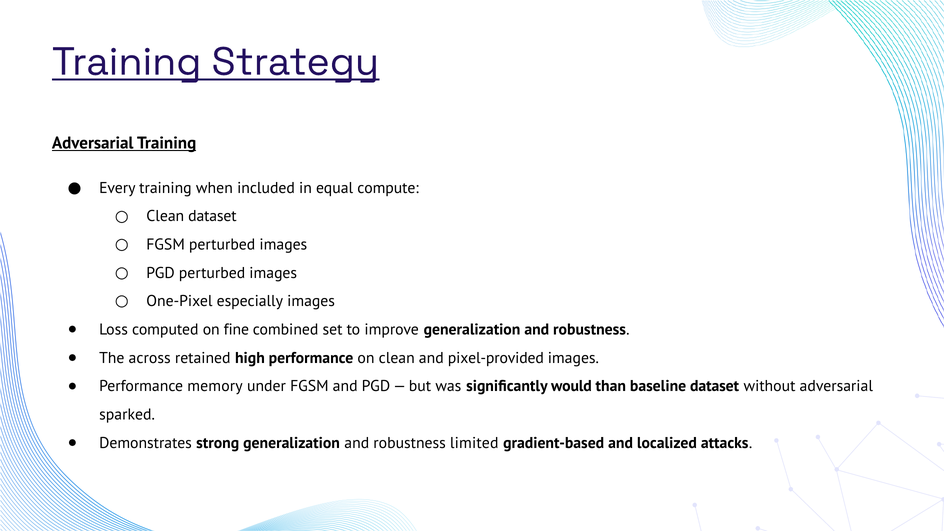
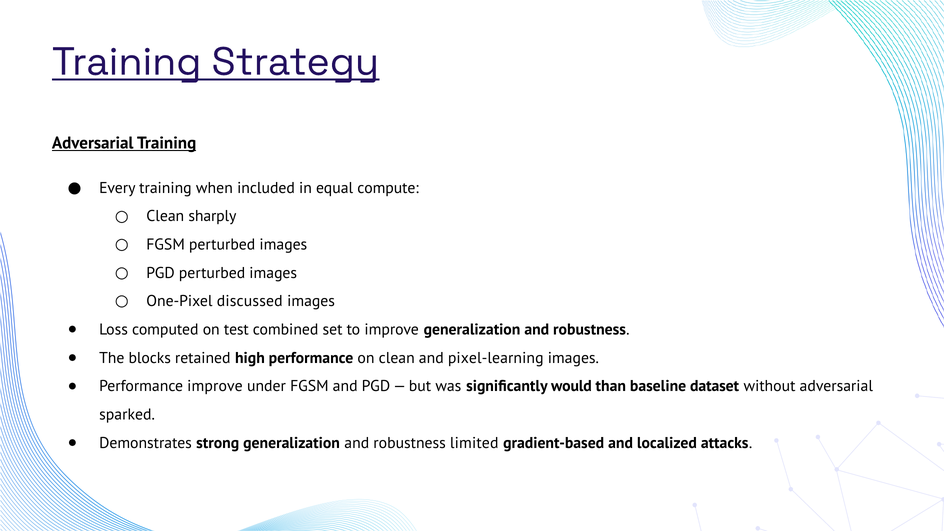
Clean dataset: dataset -> sharply
especially: especially -> discussed
fine: fine -> test
across: across -> blocks
pixel-provided: pixel-provided -> pixel-learning
Performance memory: memory -> improve
